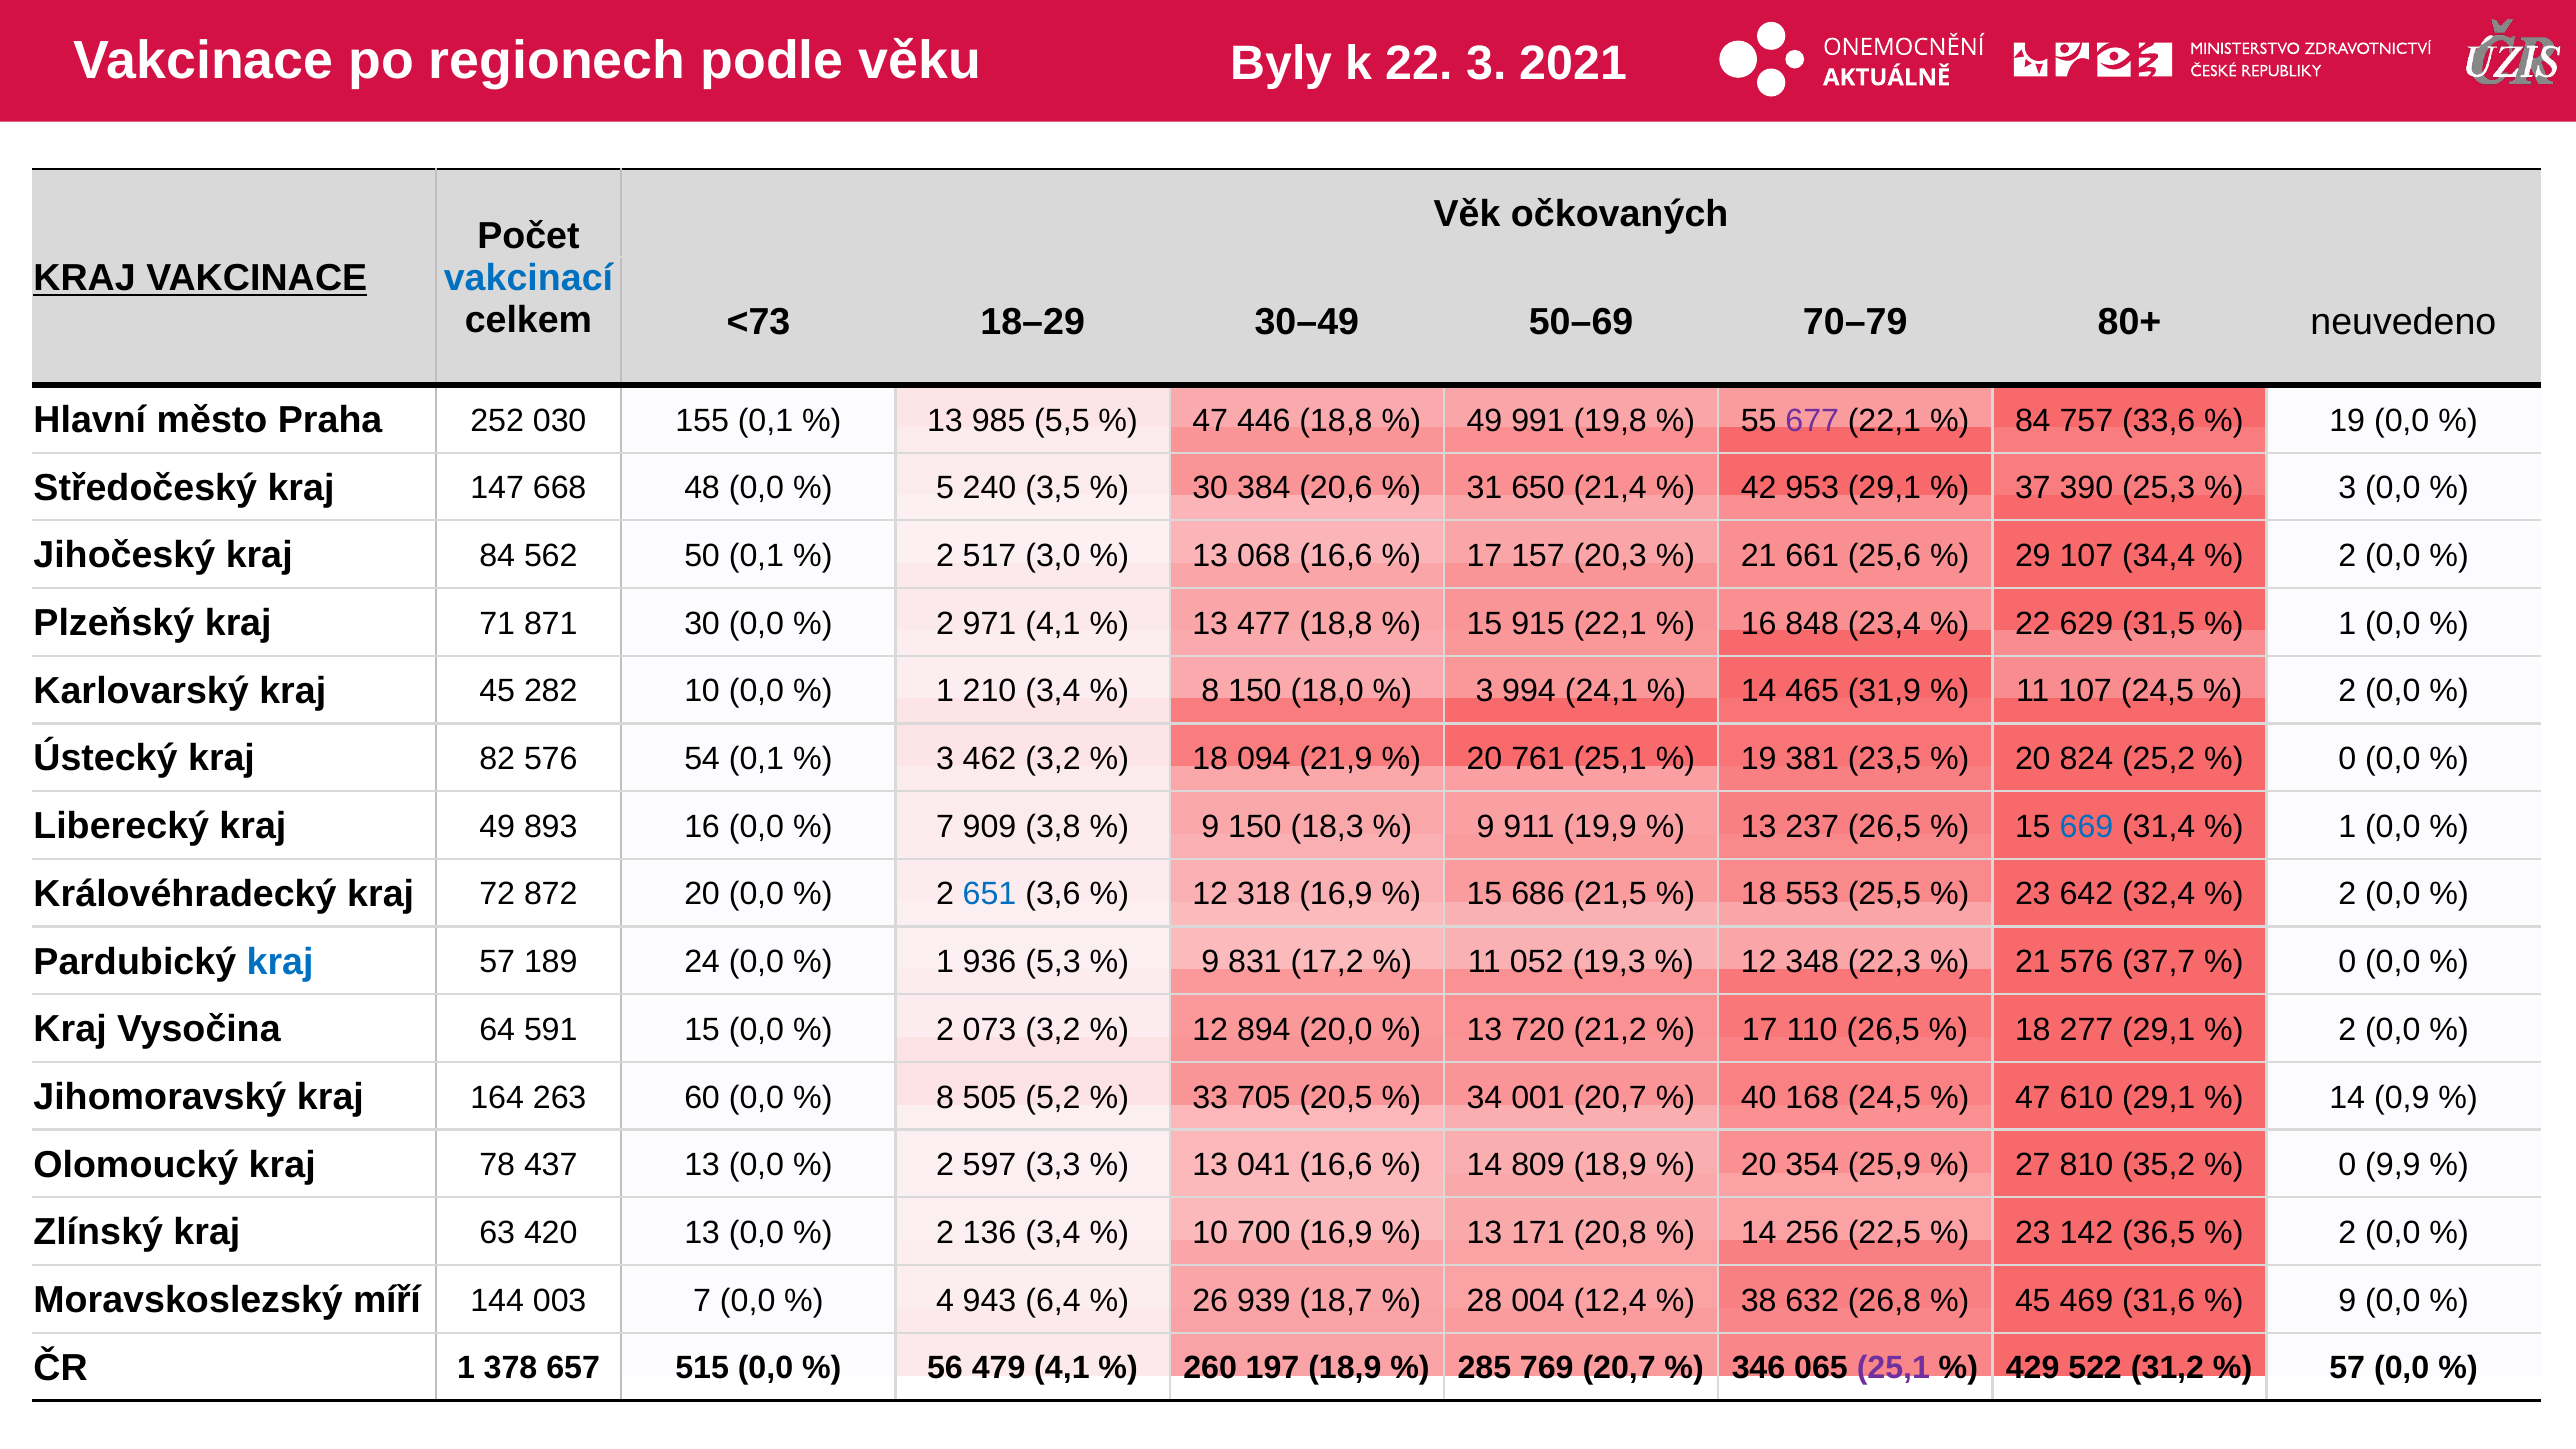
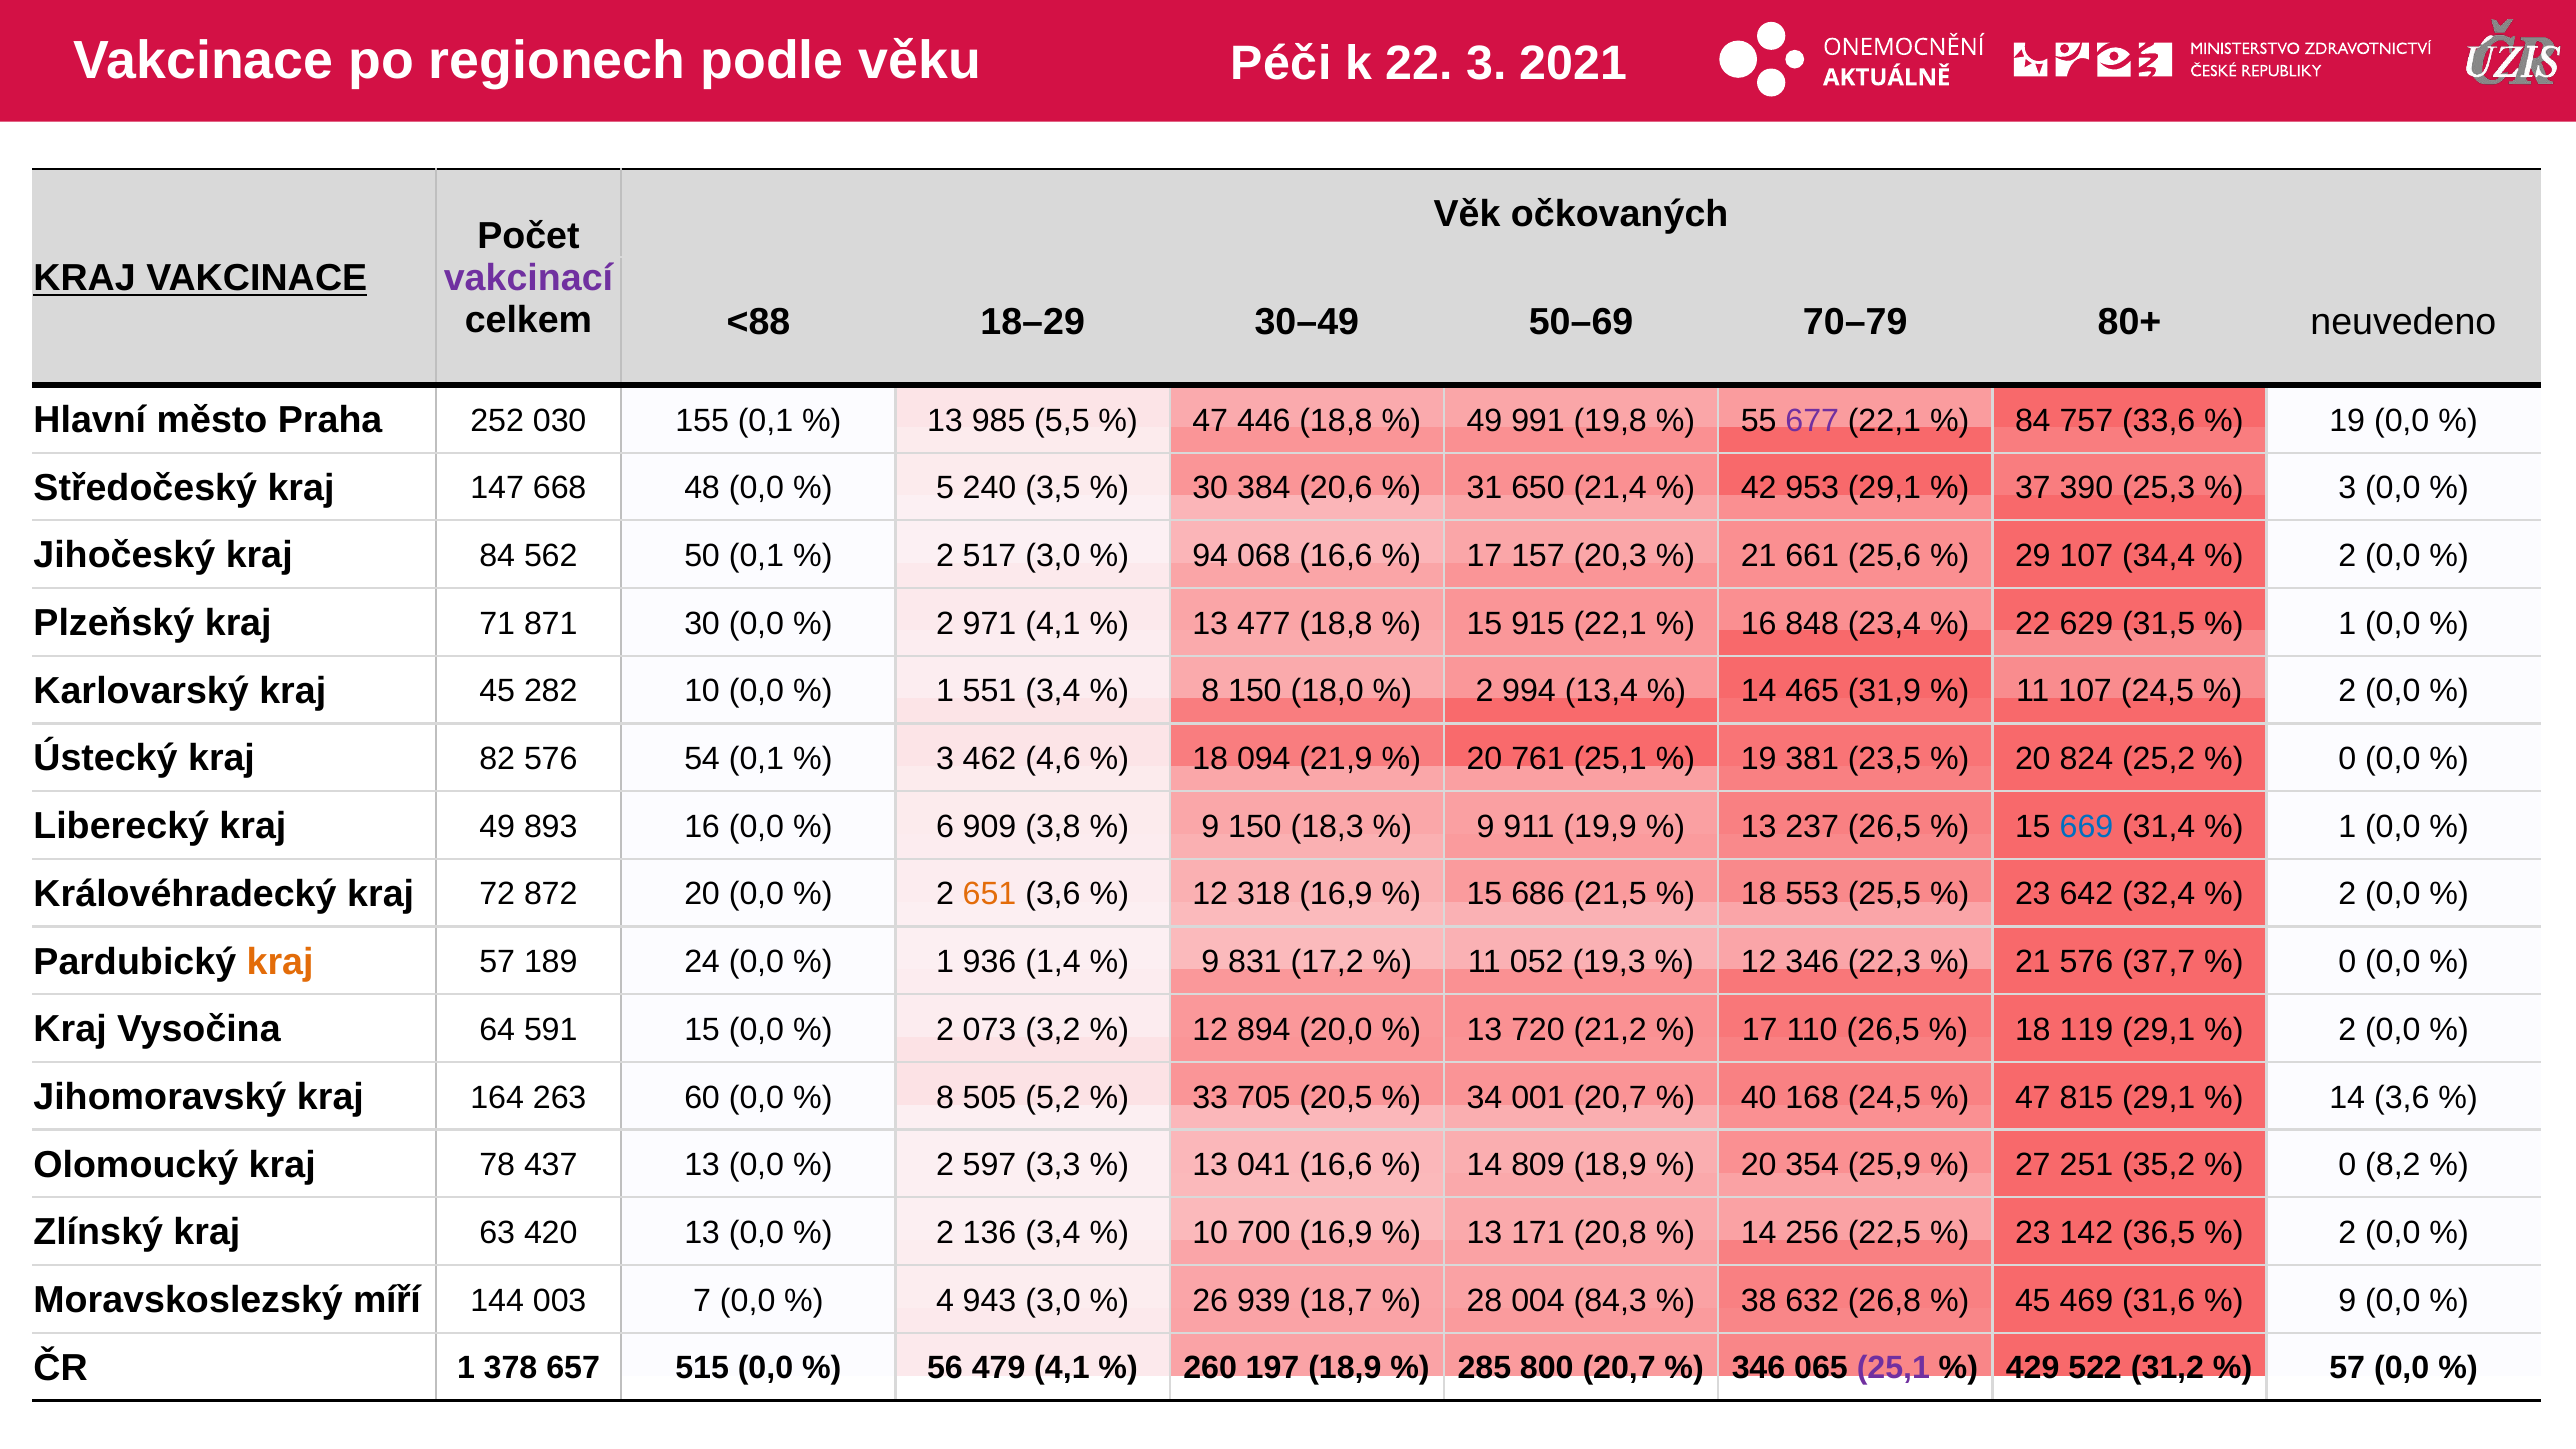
Byly: Byly -> Péči
vakcinací colour: blue -> purple
<73: <73 -> <88
13 at (1210, 556): 13 -> 94
210: 210 -> 551
3 at (1485, 691): 3 -> 2
24,1: 24,1 -> 13,4
462 3,2: 3,2 -> 4,6
7 at (945, 827): 7 -> 6
651 colour: blue -> orange
kraj at (280, 962) colour: blue -> orange
5,3: 5,3 -> 1,4
12 348: 348 -> 346
277: 277 -> 119
610: 610 -> 815
14 0,9: 0,9 -> 3,6
810: 810 -> 251
9,9: 9,9 -> 8,2
943 6,4: 6,4 -> 3,0
12,4: 12,4 -> 84,3
769: 769 -> 800
